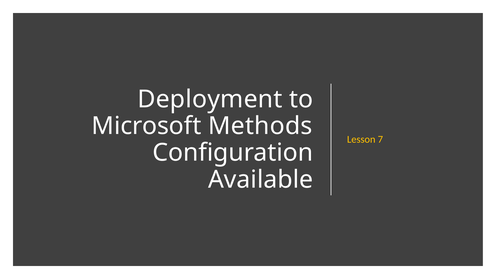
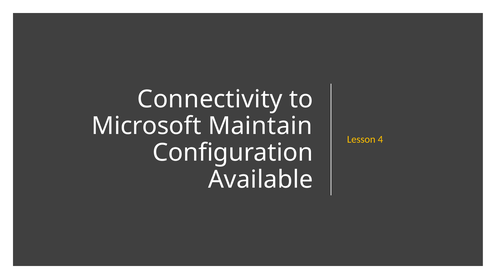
Deployment: Deployment -> Connectivity
Methods: Methods -> Maintain
7: 7 -> 4
